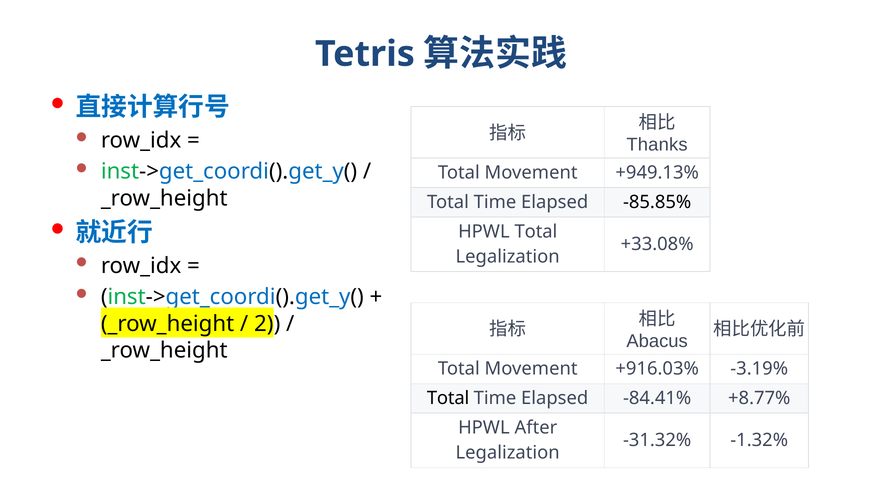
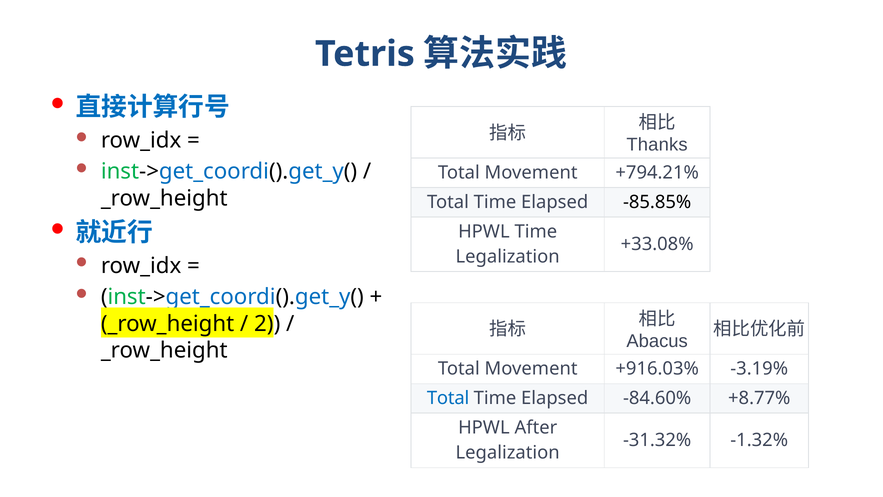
+949.13%: +949.13% -> +794.21%
HPWL Total: Total -> Time
Total at (448, 398) colour: black -> blue
-84.41%: -84.41% -> -84.60%
